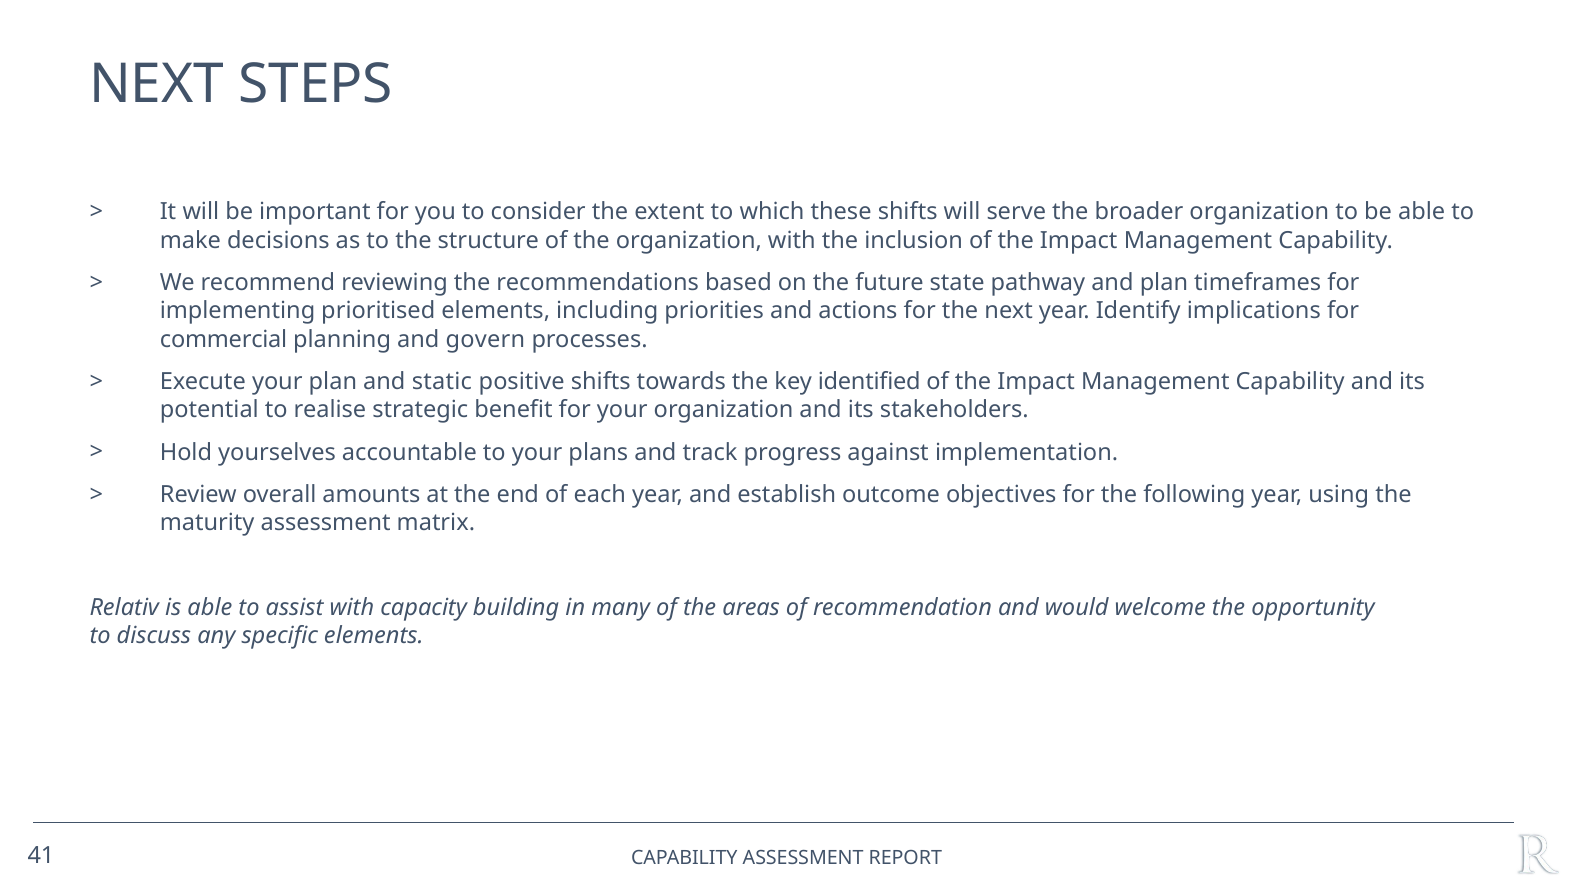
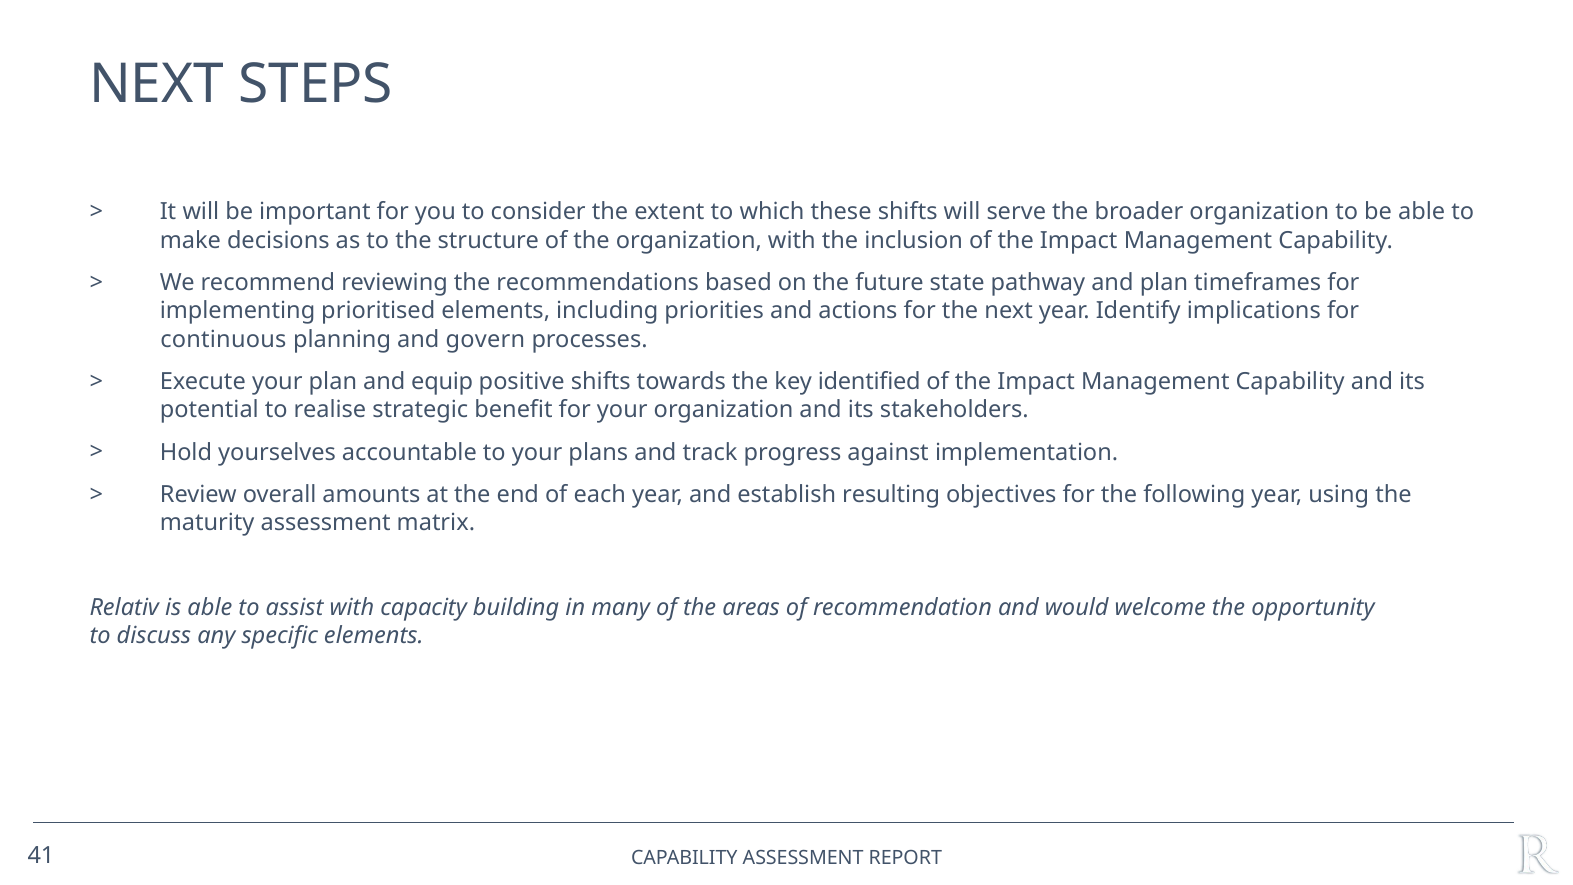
commercial: commercial -> continuous
static: static -> equip
outcome: outcome -> resulting
